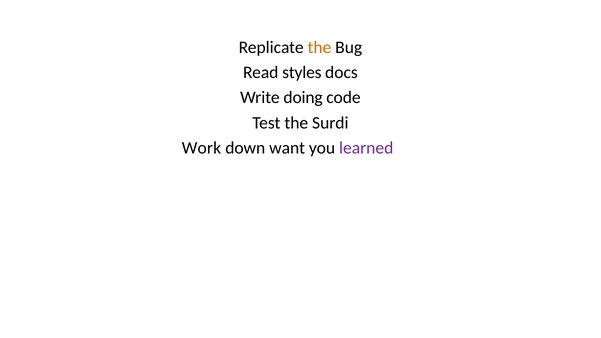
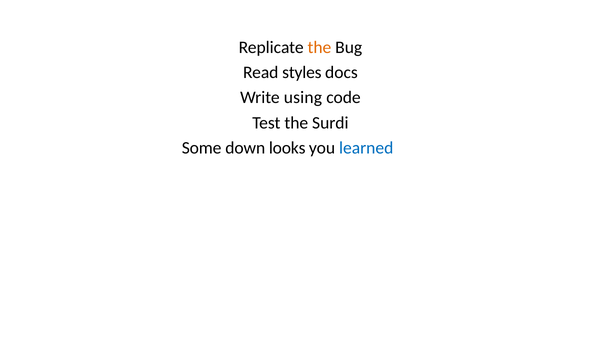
doing: doing -> using
Work: Work -> Some
want: want -> looks
learned colour: purple -> blue
